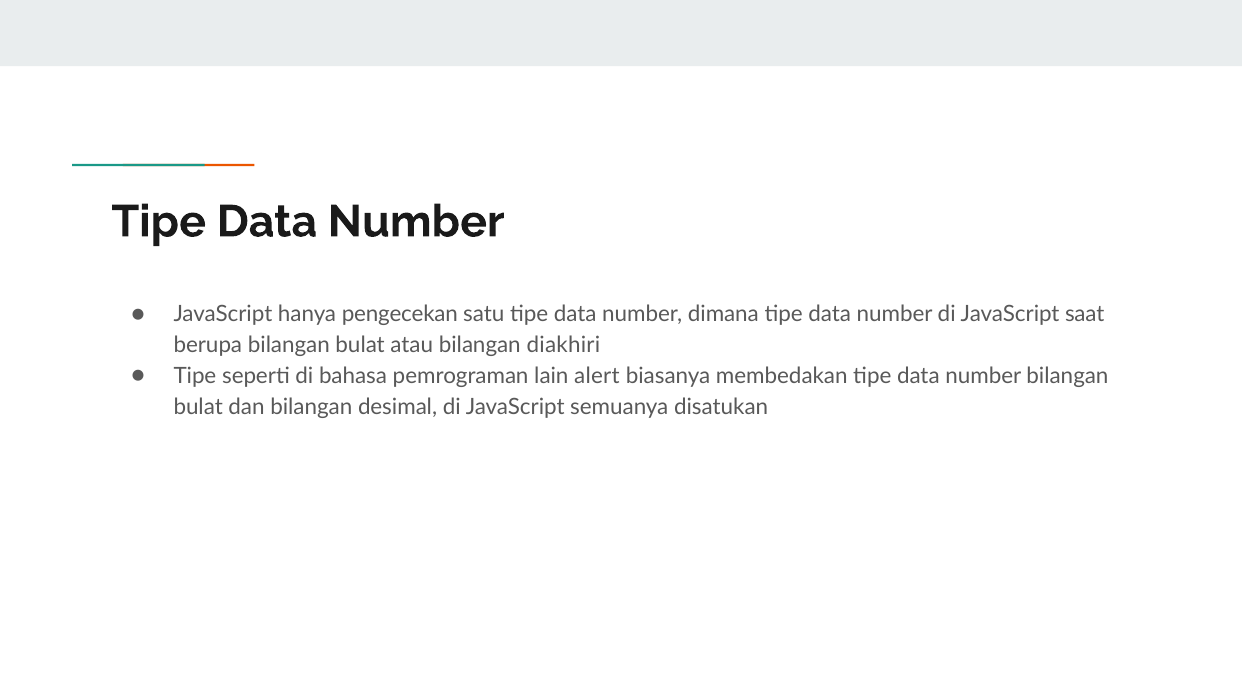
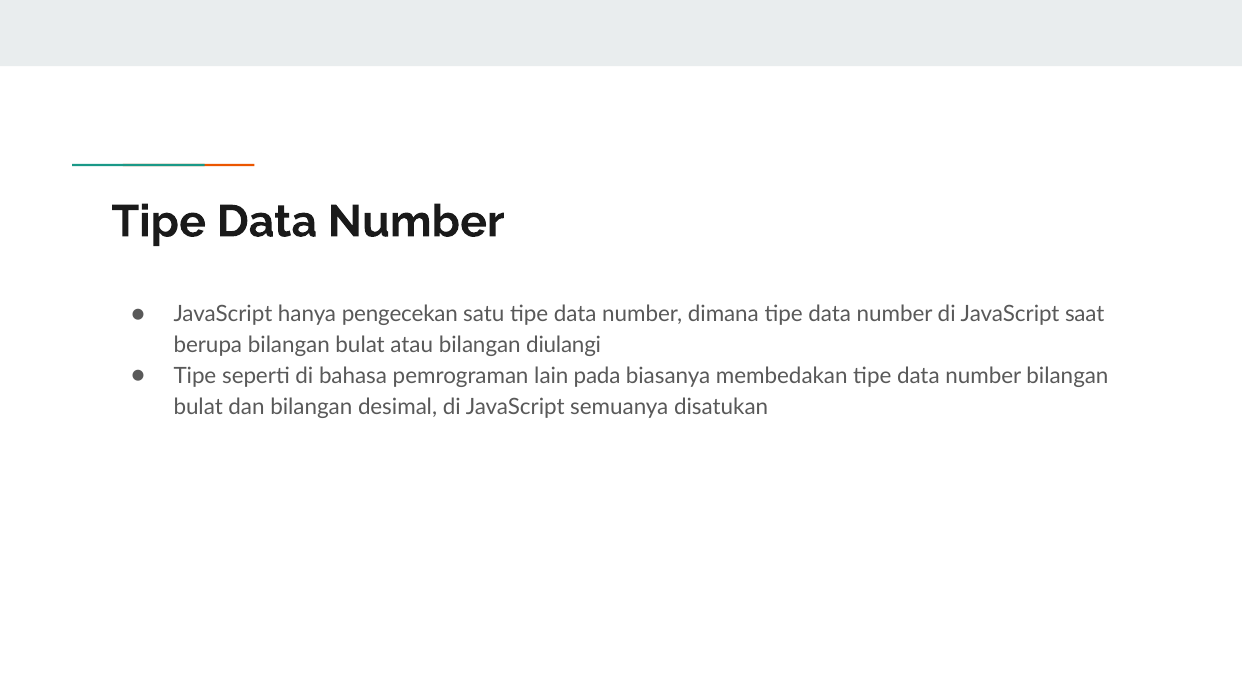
diakhiri: diakhiri -> diulangi
alert: alert -> pada
